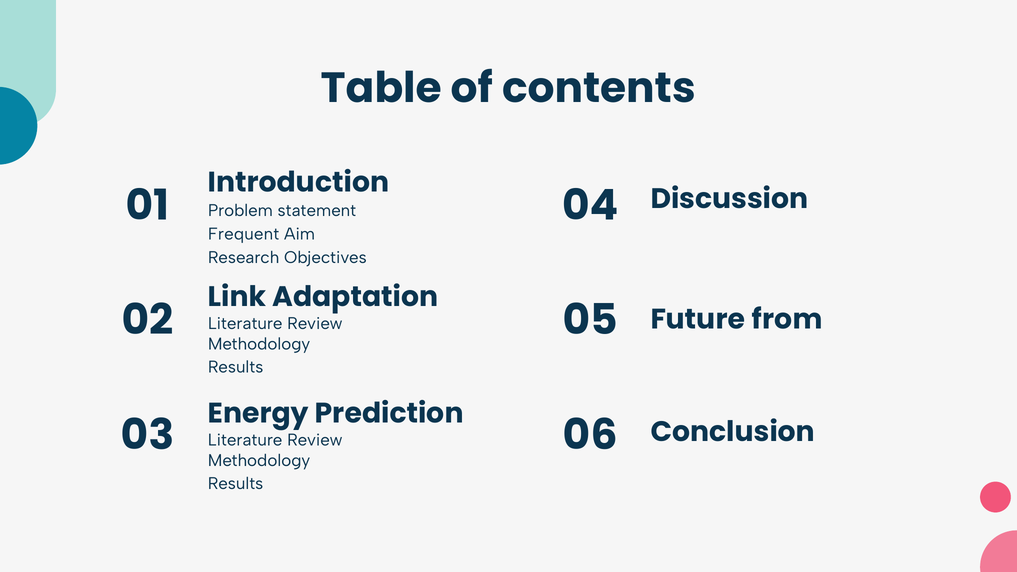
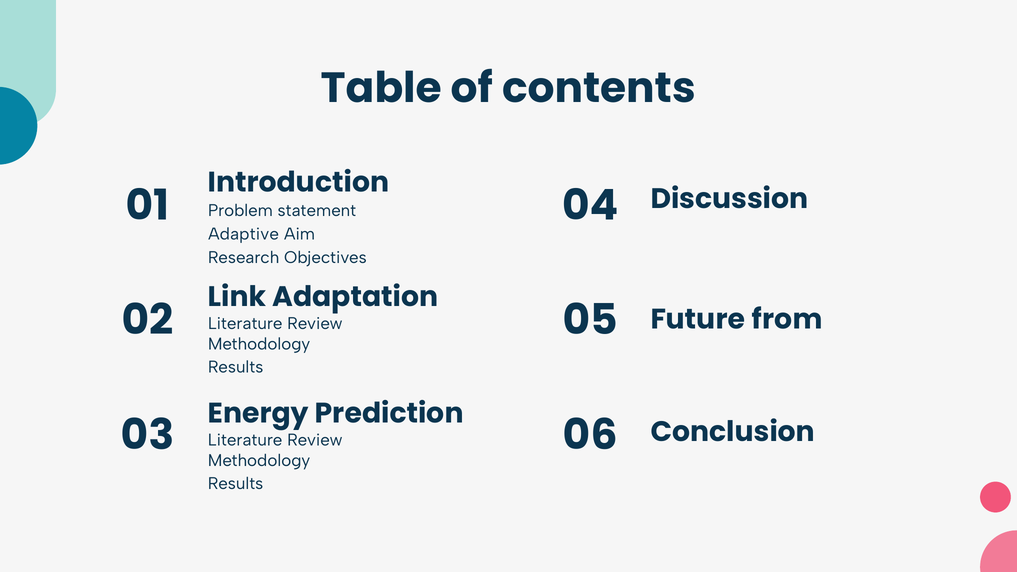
Frequent: Frequent -> Adaptive
